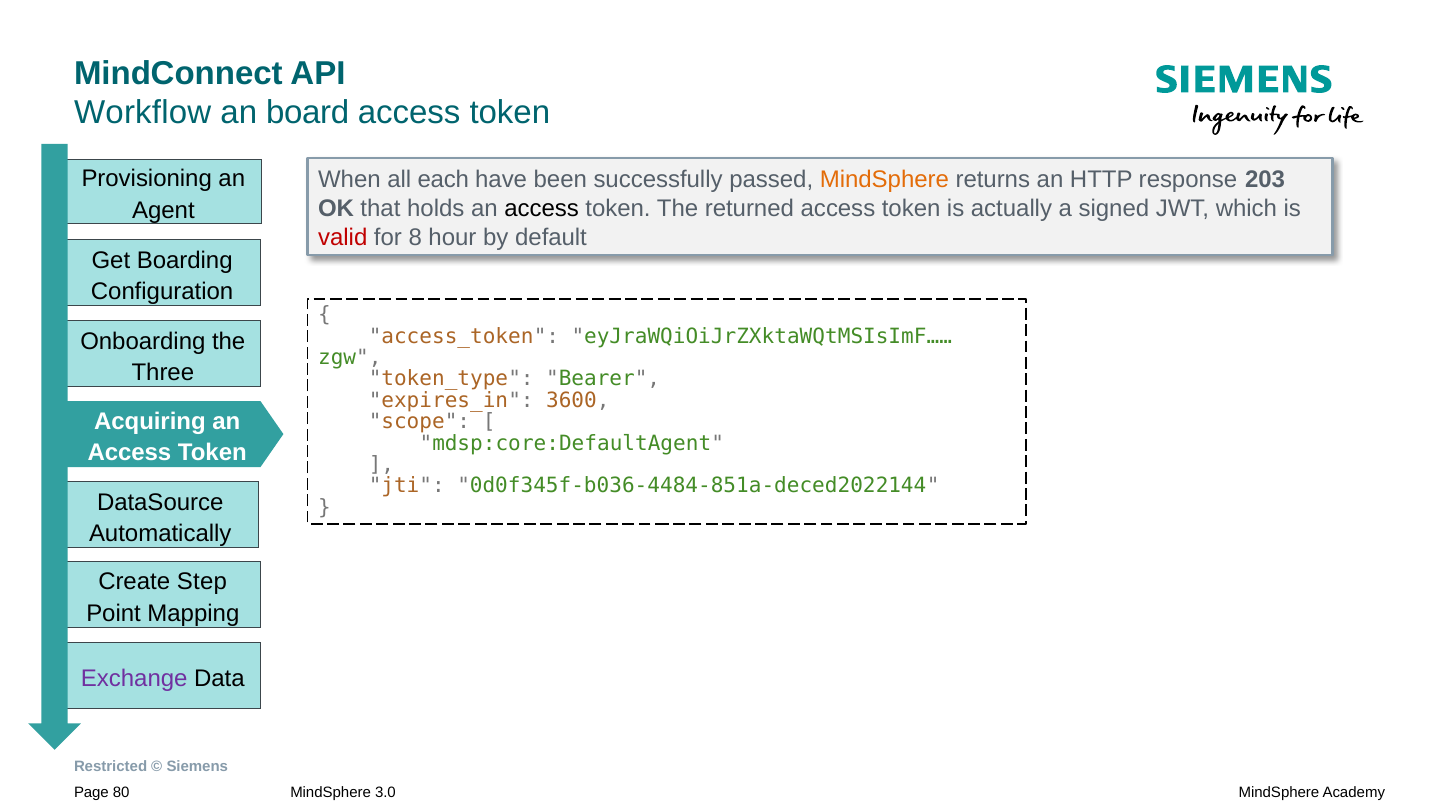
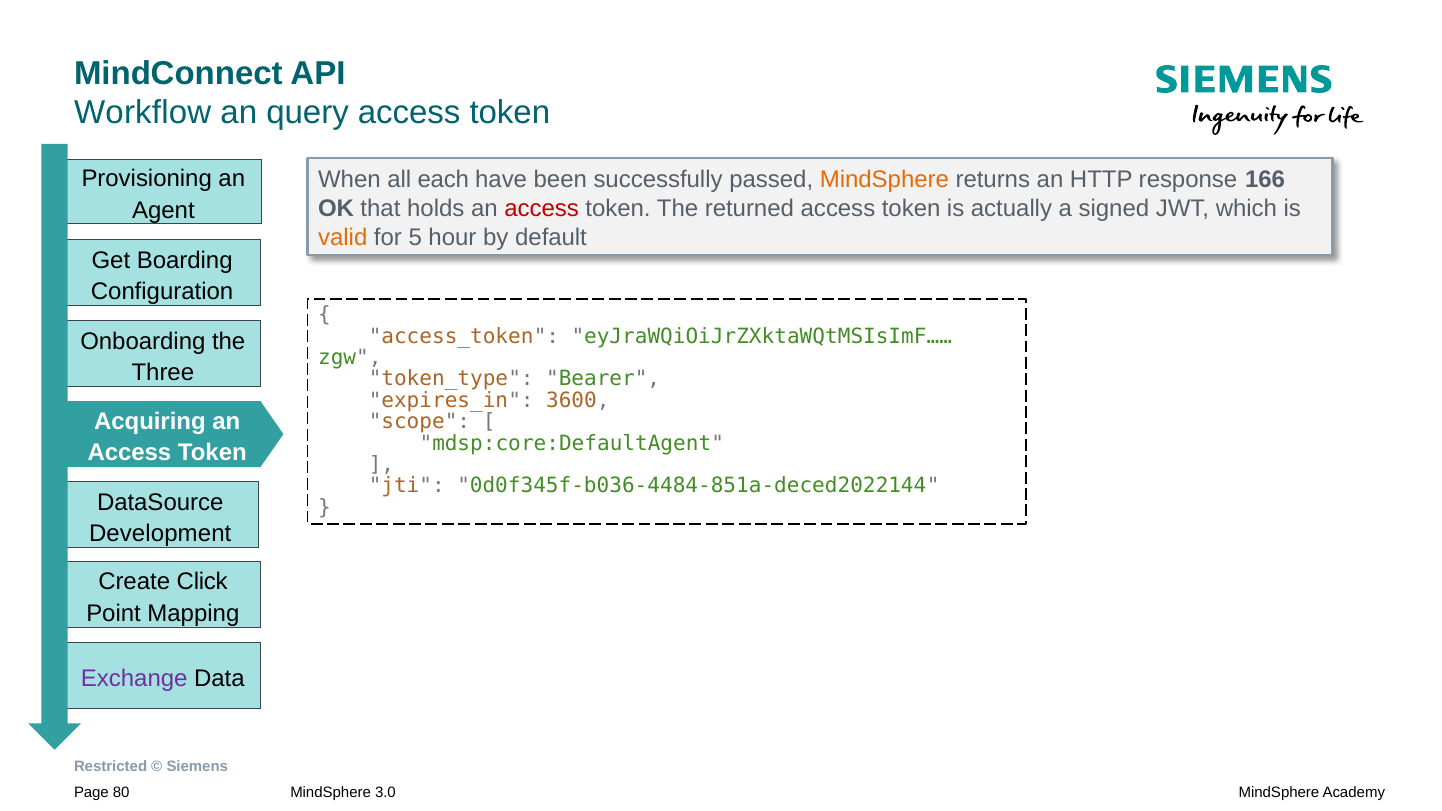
board: board -> query
203: 203 -> 166
access at (542, 208) colour: black -> red
valid colour: red -> orange
8: 8 -> 5
Automatically: Automatically -> Development
Step: Step -> Click
